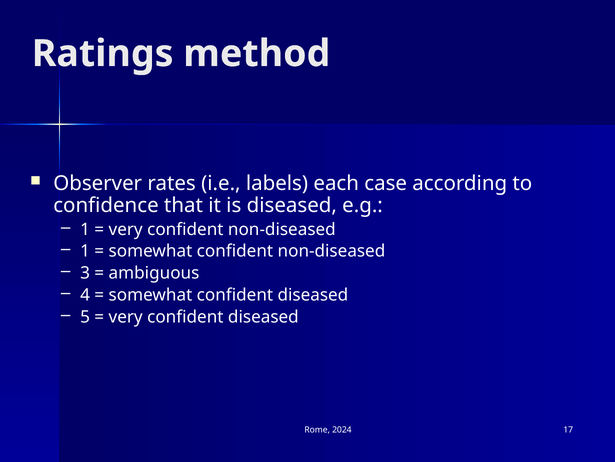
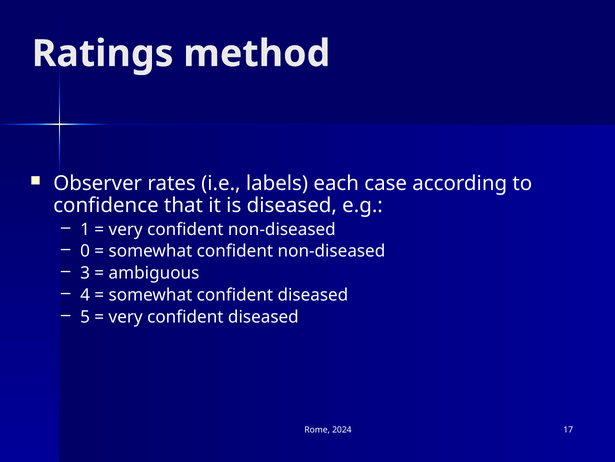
1 at (85, 251): 1 -> 0
